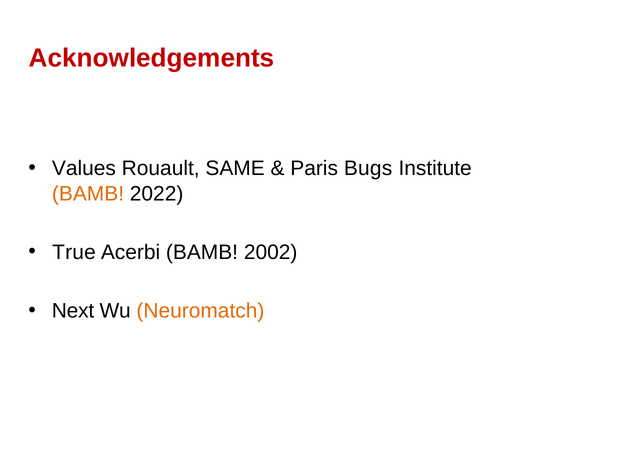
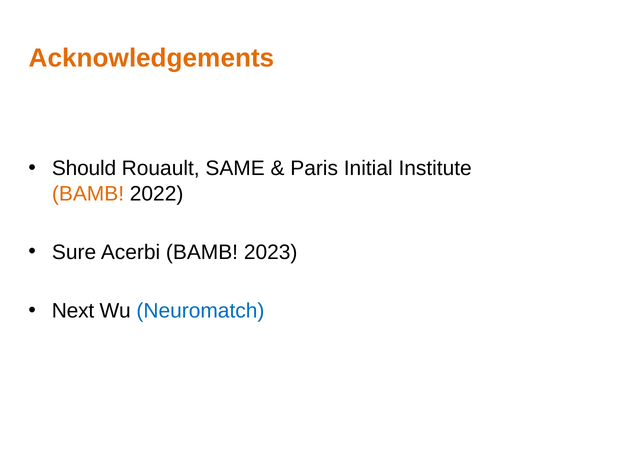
Acknowledgements colour: red -> orange
Values: Values -> Should
Bugs: Bugs -> Initial
True: True -> Sure
2002: 2002 -> 2023
Neuromatch colour: orange -> blue
